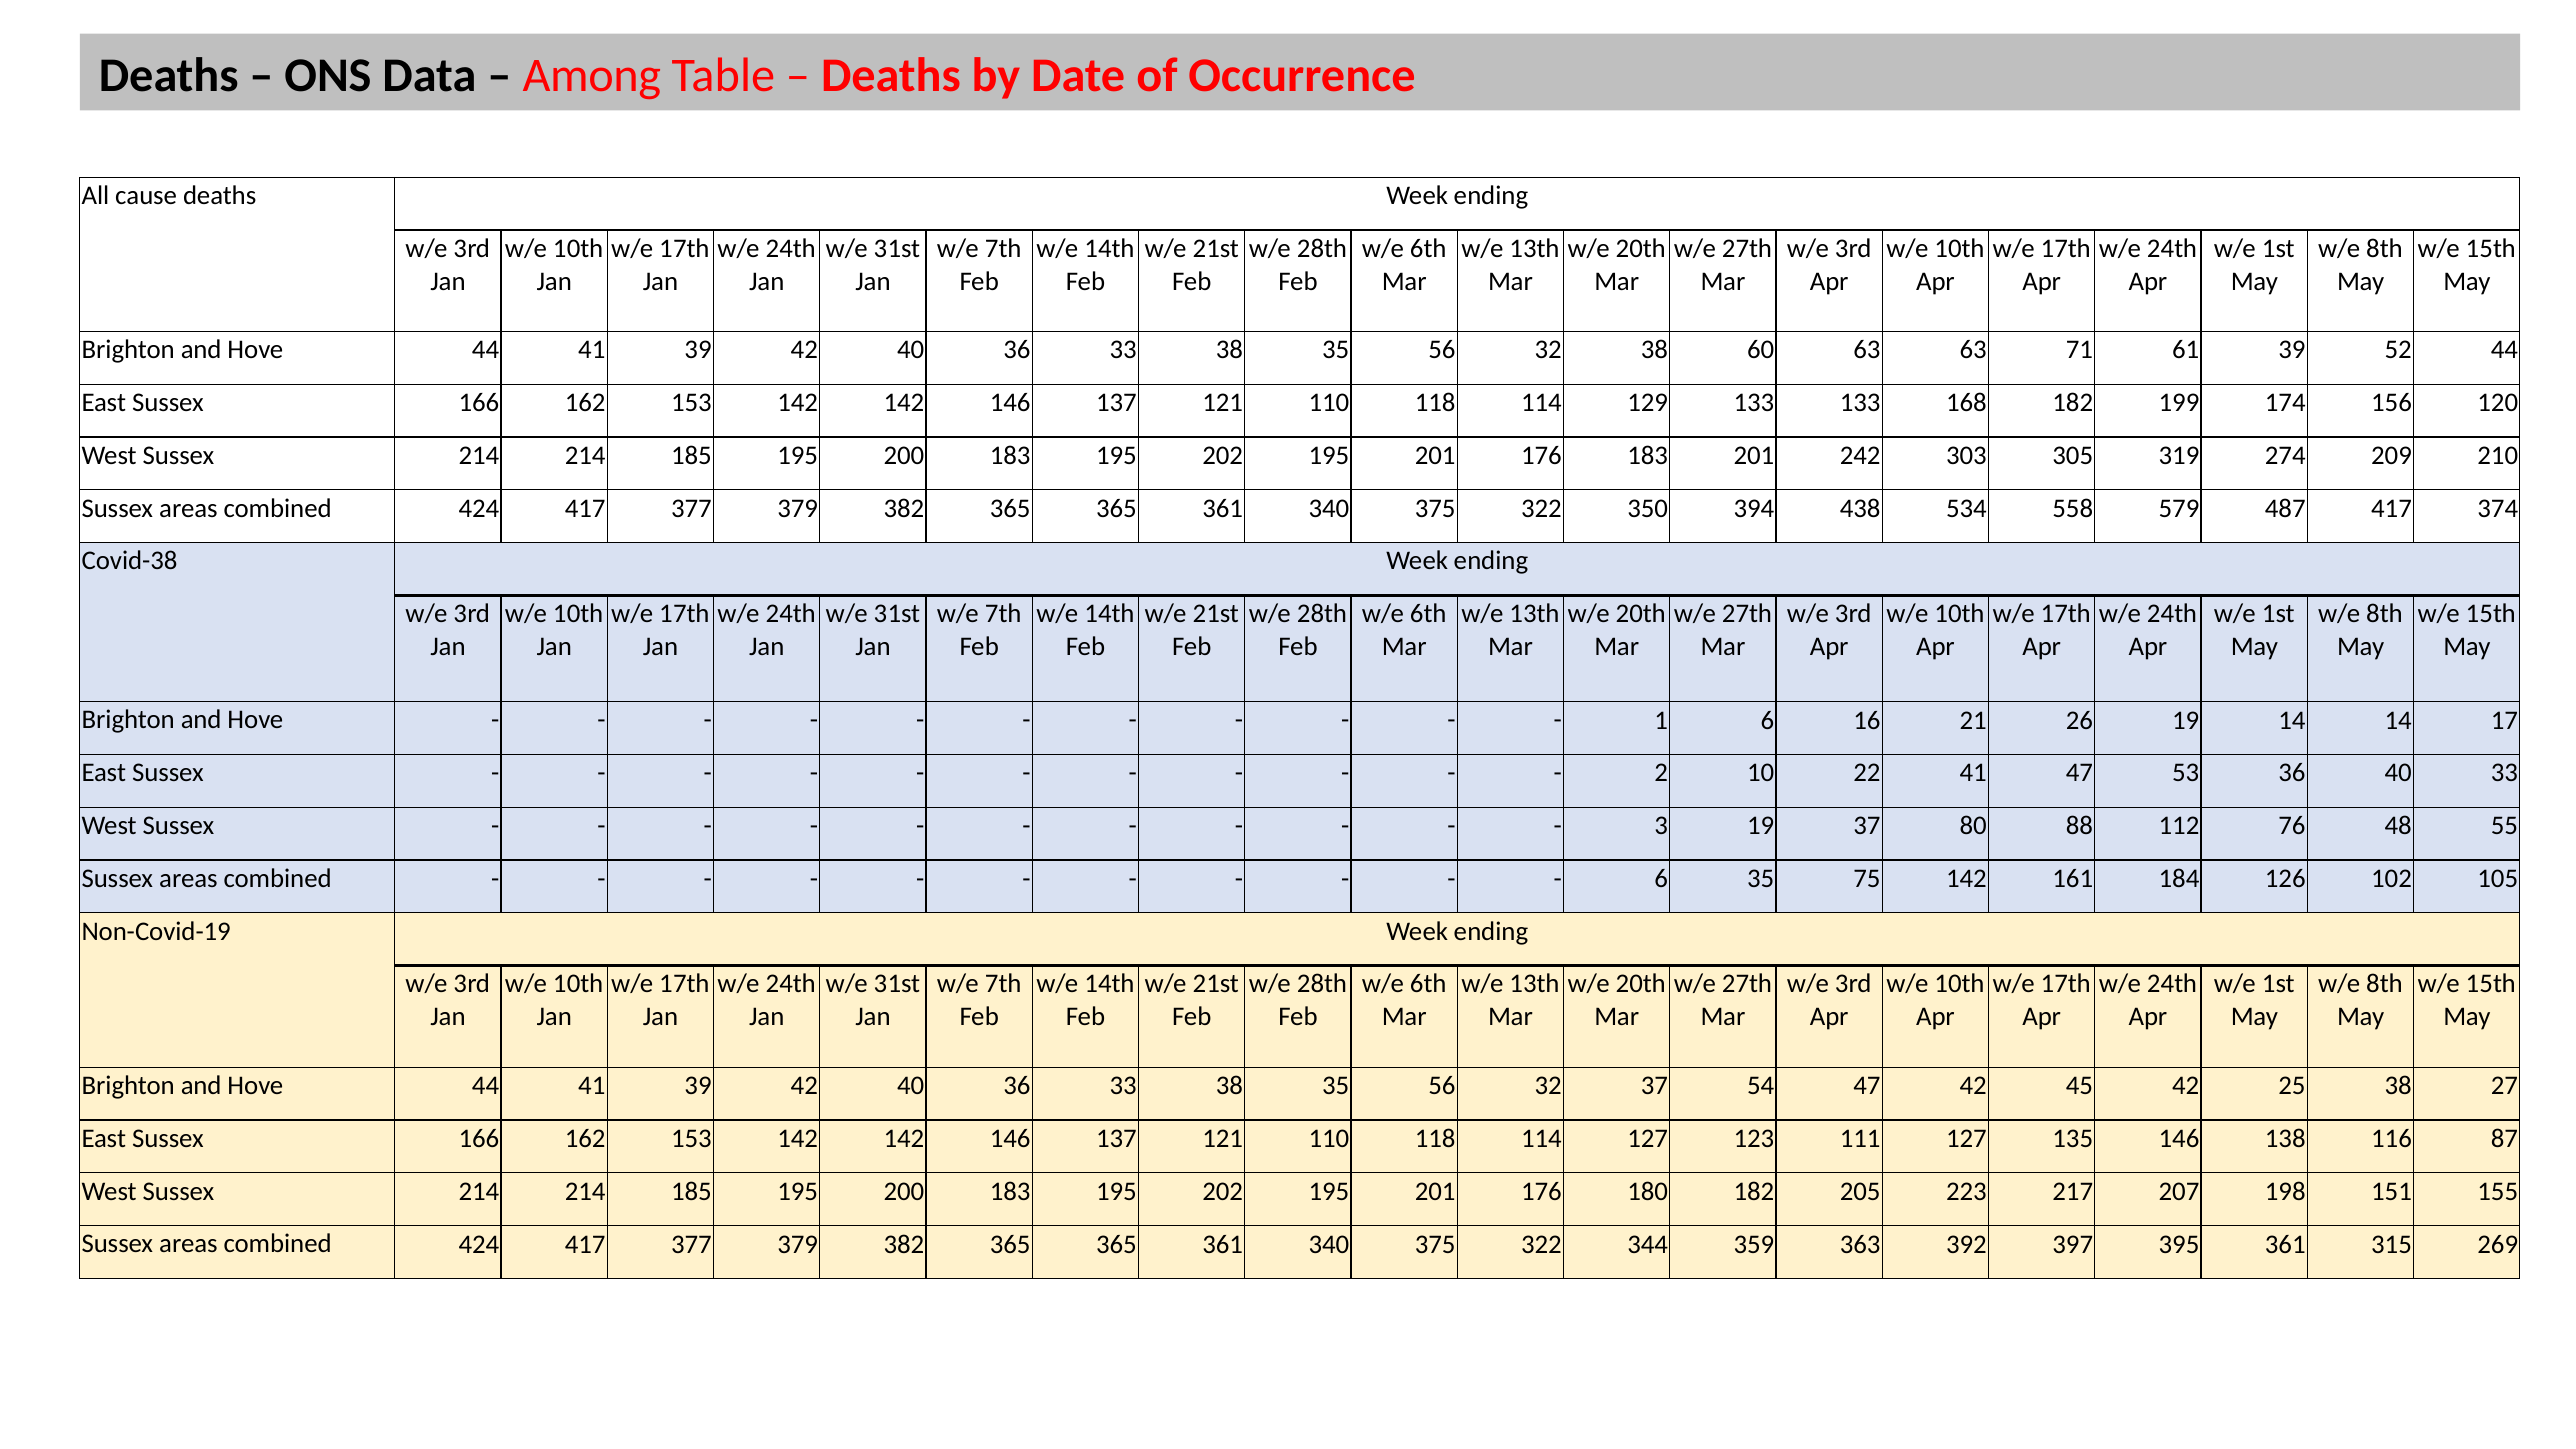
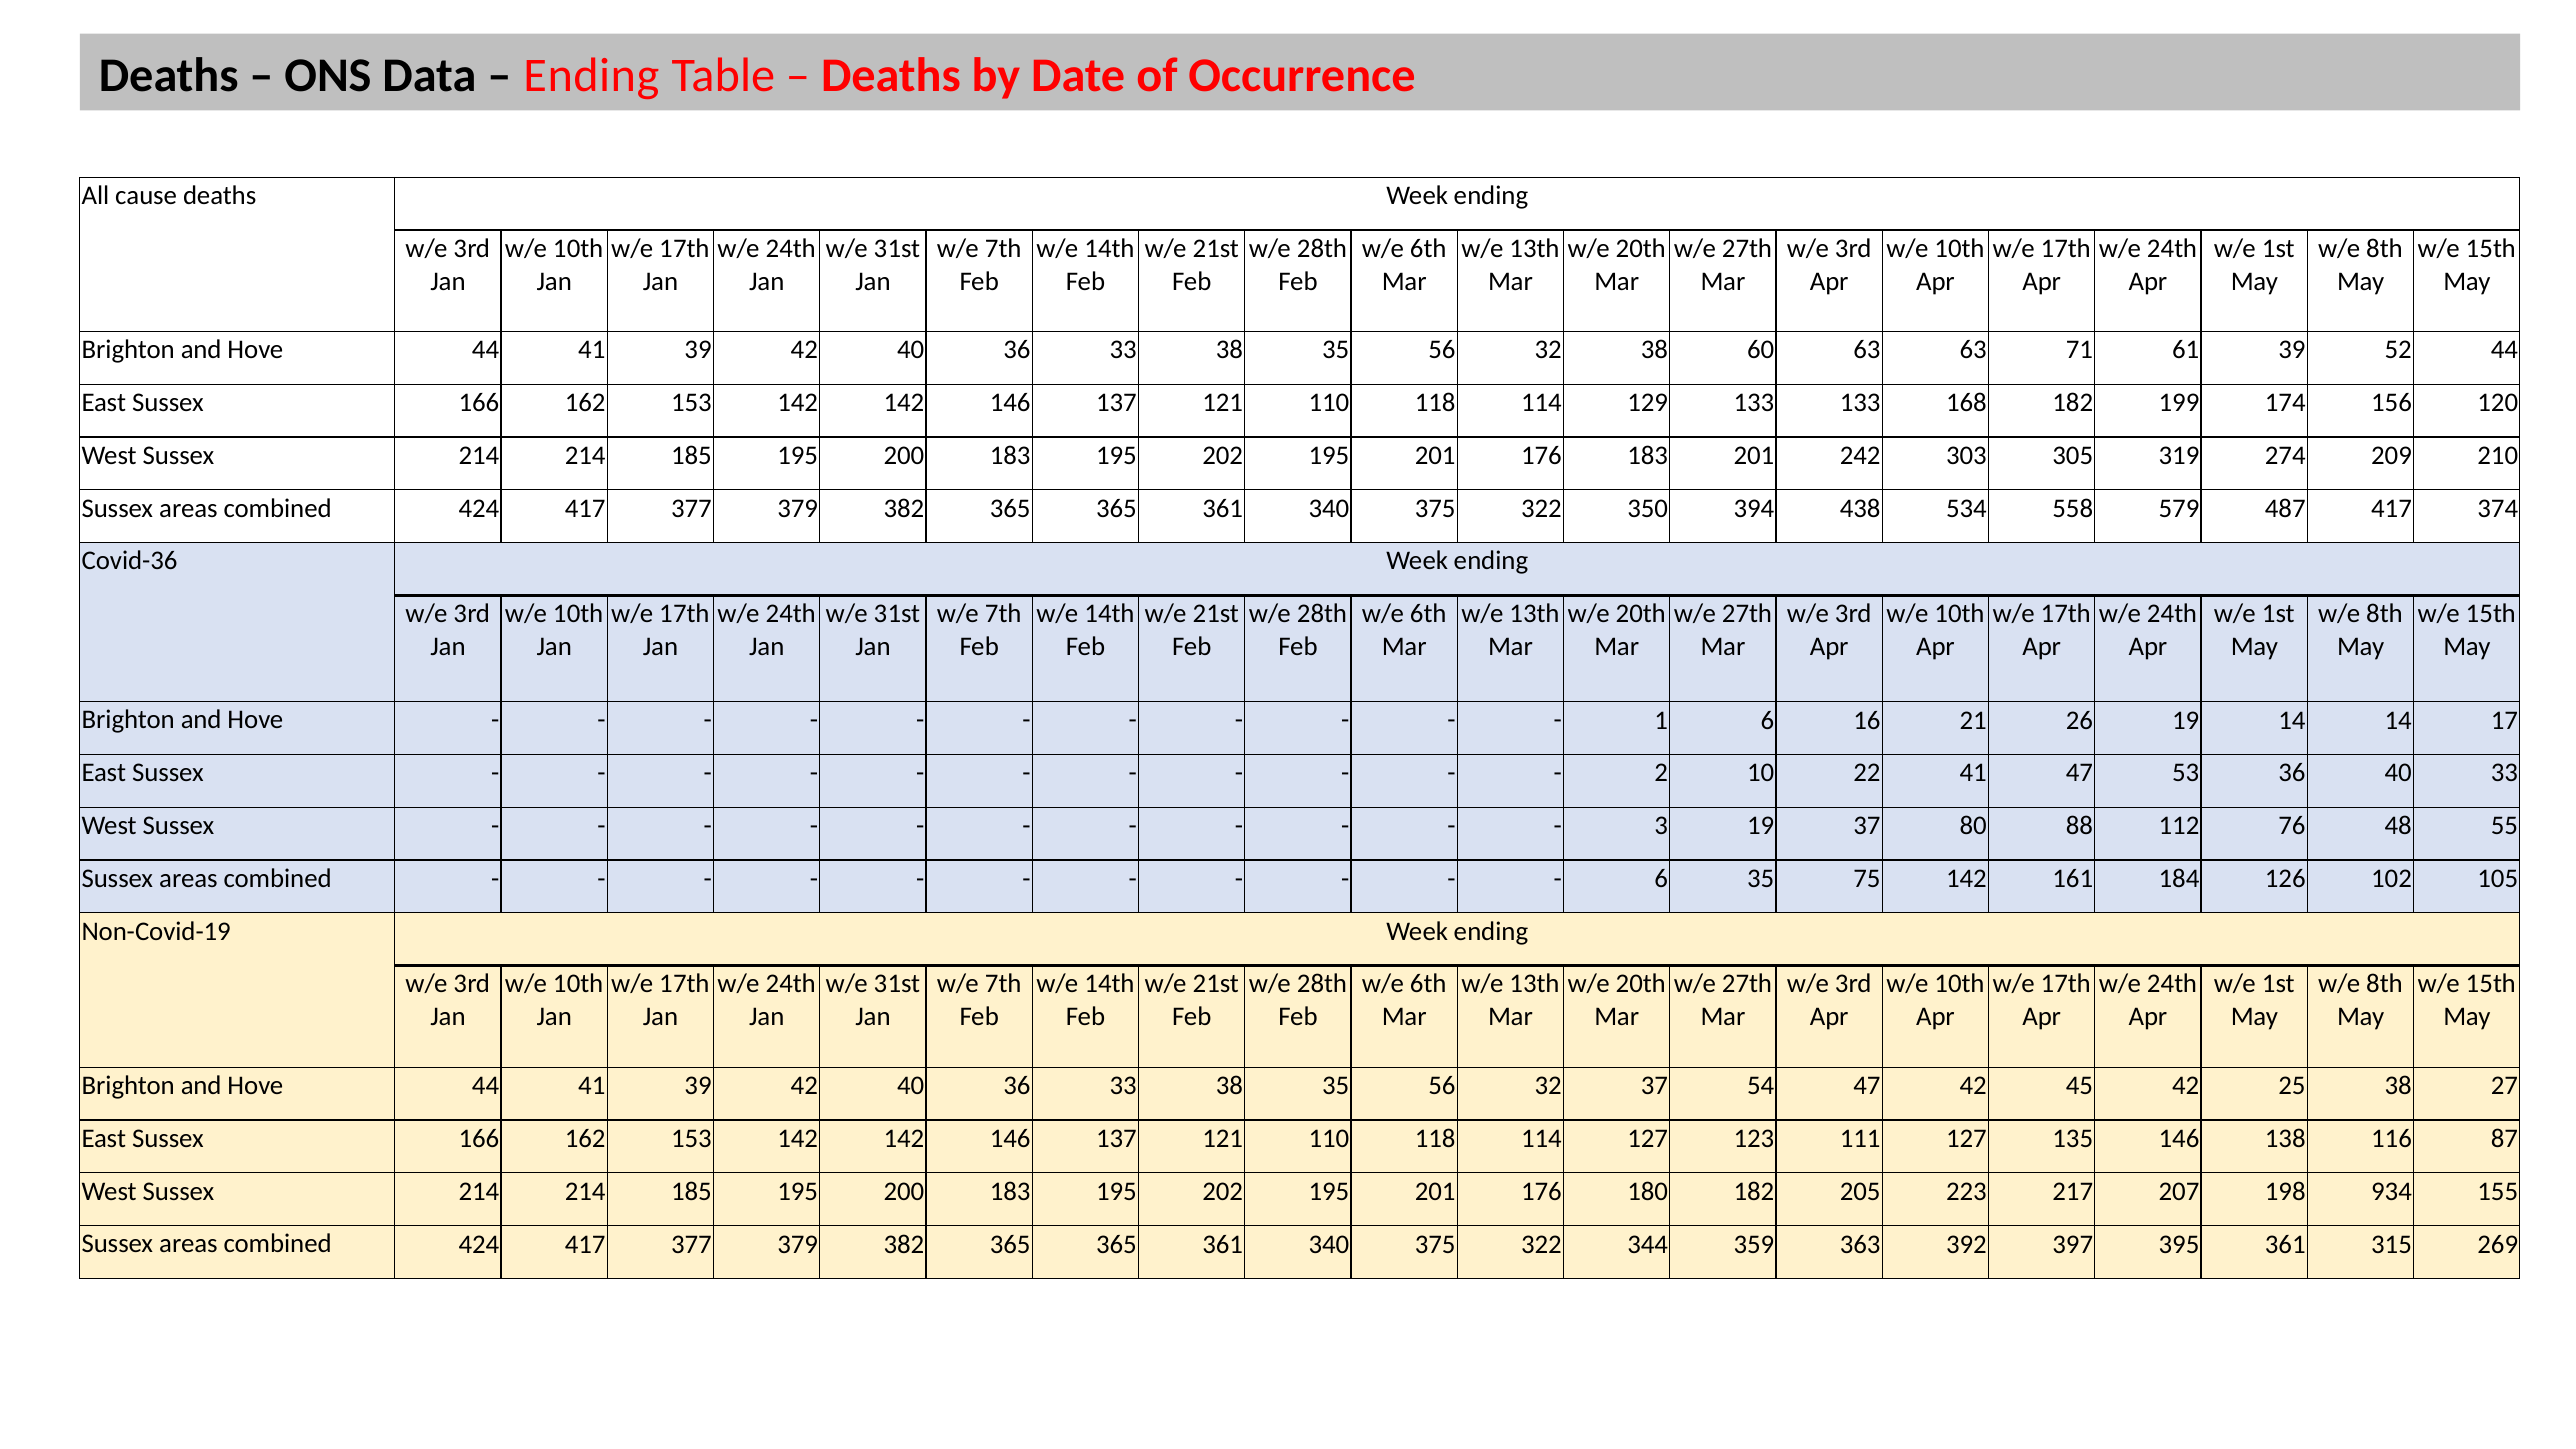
Among at (592, 75): Among -> Ending
Covid-38: Covid-38 -> Covid-36
151: 151 -> 934
